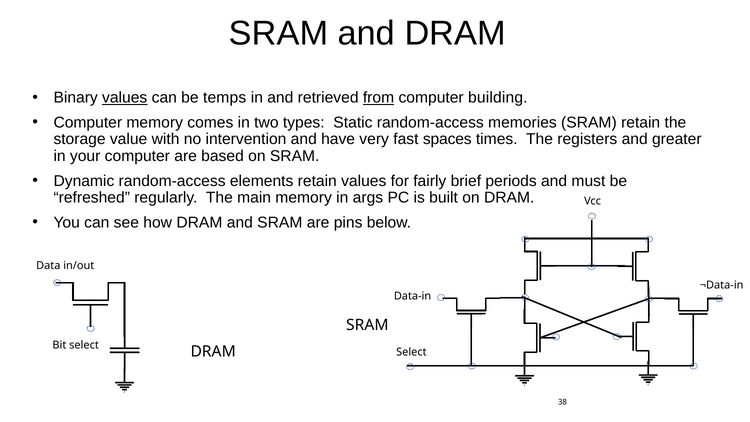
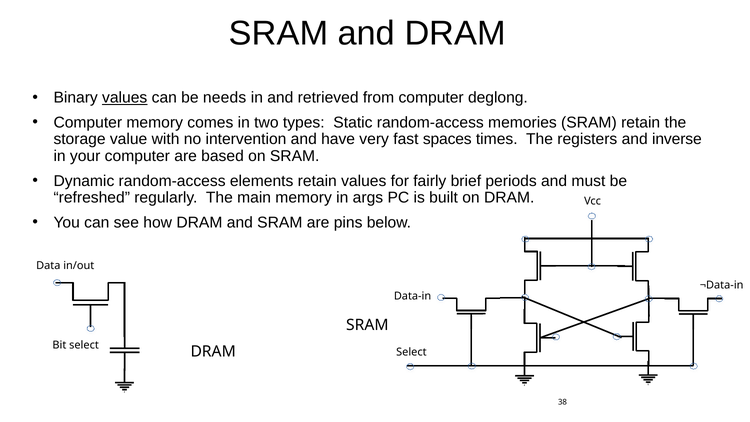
temps: temps -> needs
from underline: present -> none
building: building -> deglong
greater: greater -> inverse
